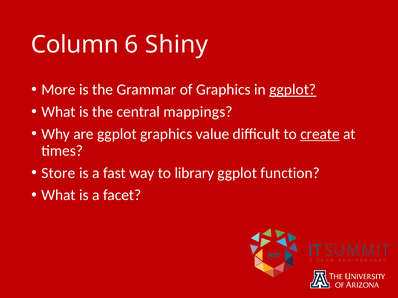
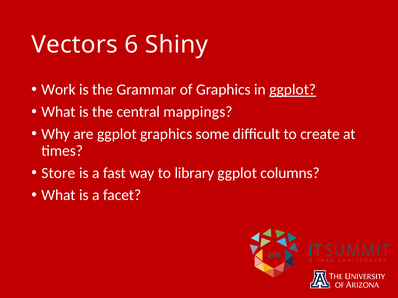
Column: Column -> Vectors
More: More -> Work
value: value -> some
create underline: present -> none
function: function -> columns
